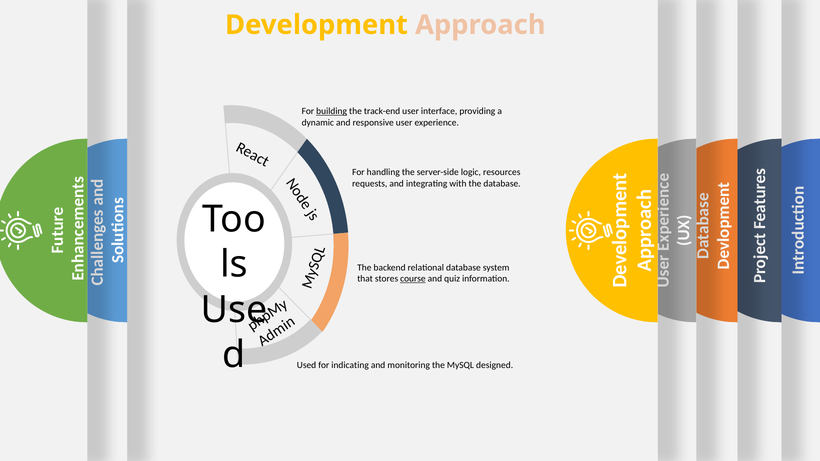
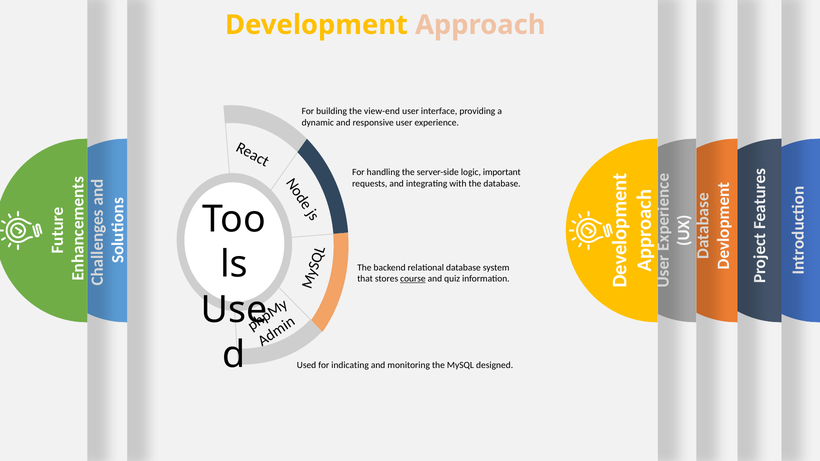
building underline: present -> none
track-end: track-end -> view-end
resources: resources -> important
